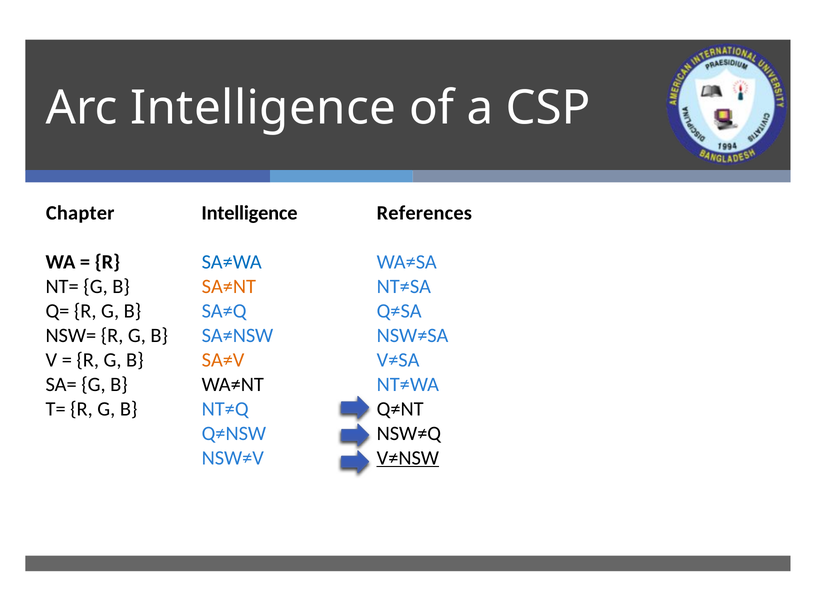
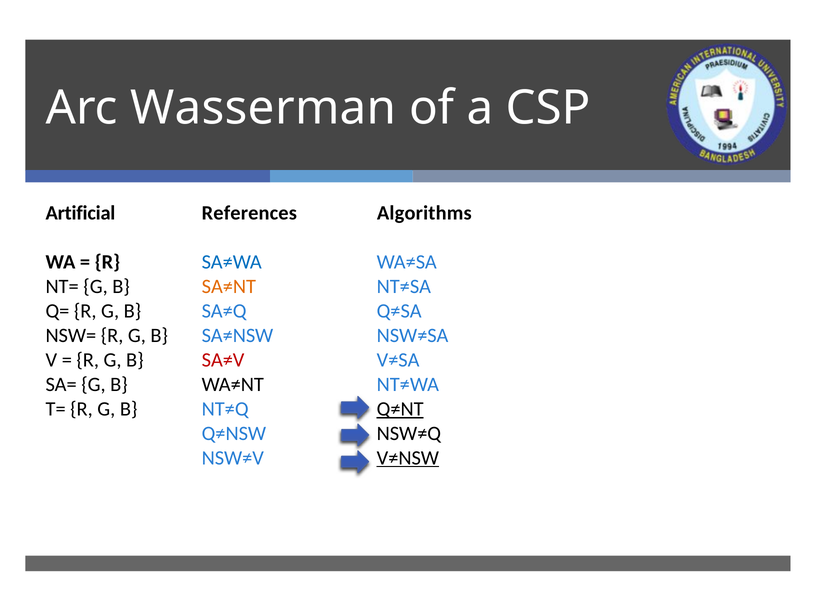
Arc Intelligence: Intelligence -> Wasserman
Chapter: Chapter -> Artificial
Intelligence at (249, 213): Intelligence -> References
References: References -> Algorithms
SA≠V colour: orange -> red
Q≠NT underline: none -> present
